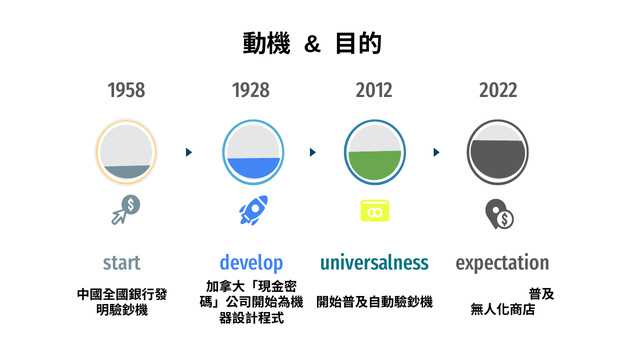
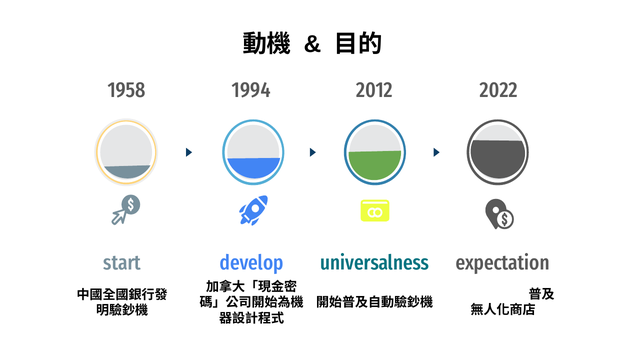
1928: 1928 -> 1994
